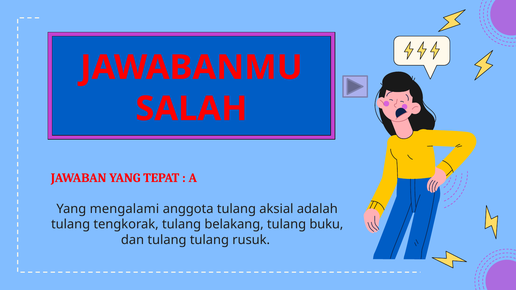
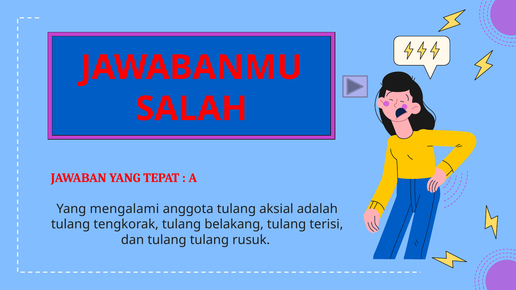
buku: buku -> terisi
